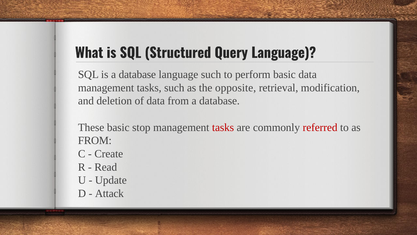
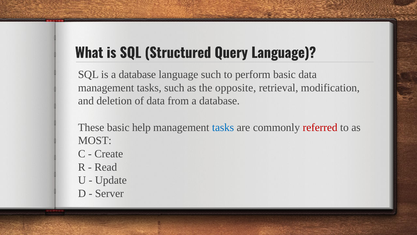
stop: stop -> help
tasks at (223, 127) colour: red -> blue
FROM at (95, 140): FROM -> MOST
Attack: Attack -> Server
